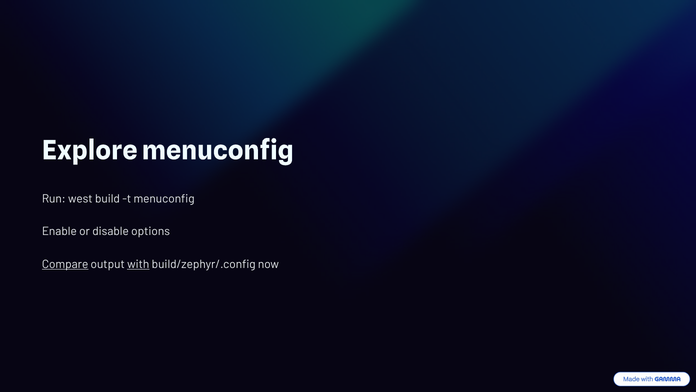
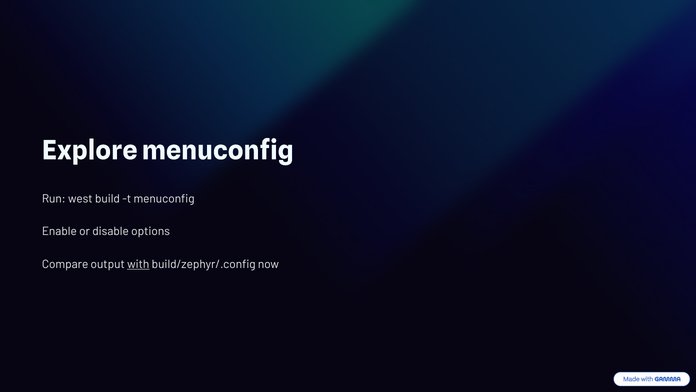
Compare underline: present -> none
